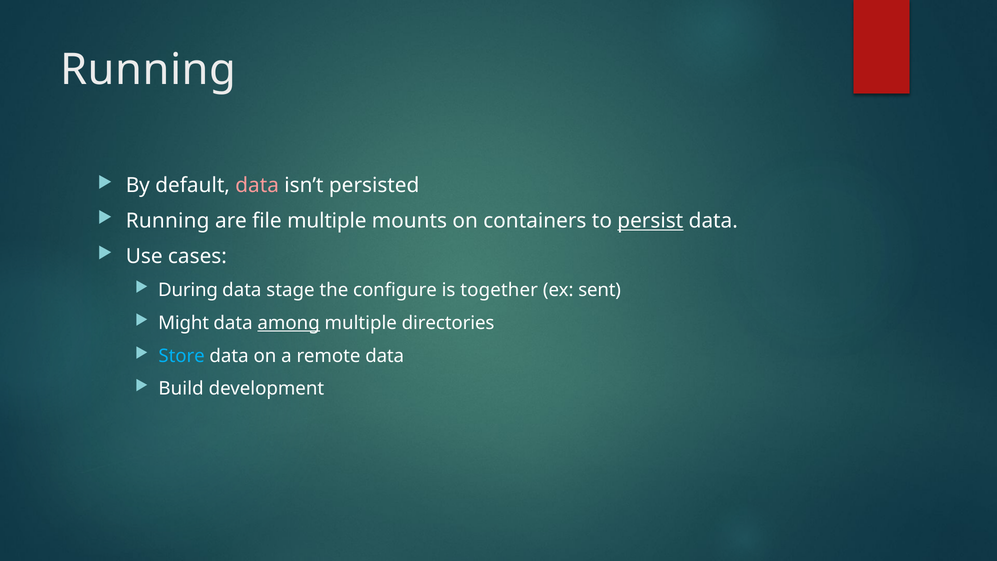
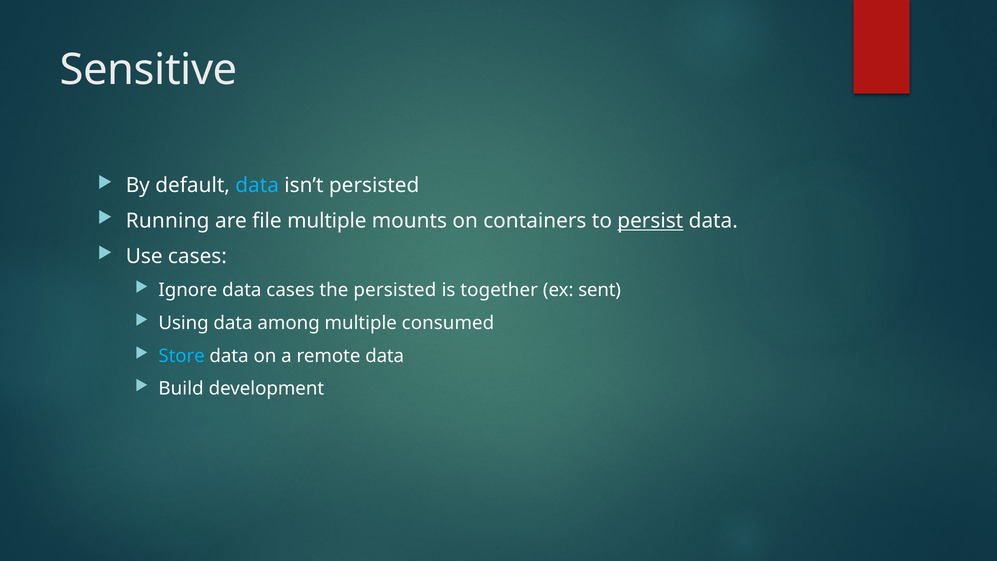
Running at (148, 70): Running -> Sensitive
data at (257, 186) colour: pink -> light blue
During: During -> Ignore
data stage: stage -> cases
the configure: configure -> persisted
Might: Might -> Using
among underline: present -> none
directories: directories -> consumed
